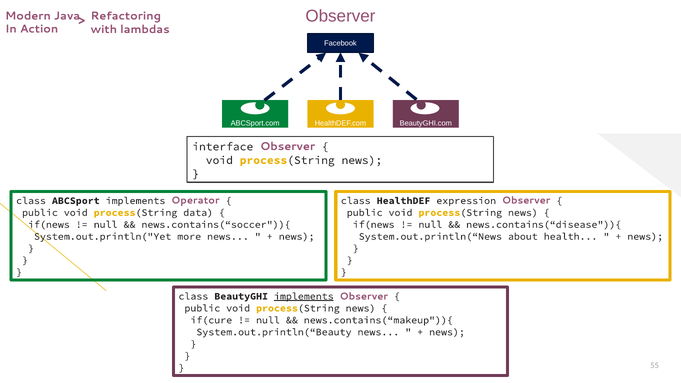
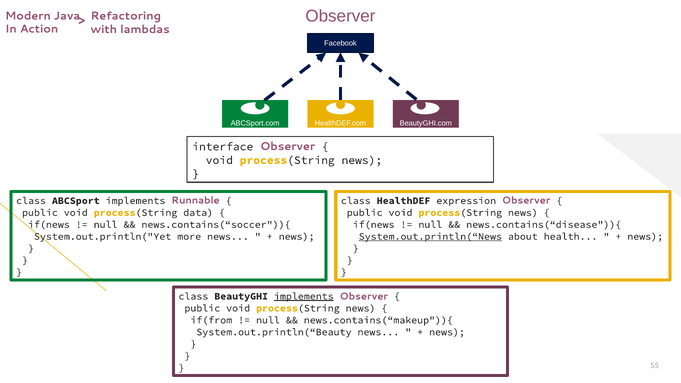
Operator: Operator -> Runnable
System.out.println(“News underline: none -> present
if(cure: if(cure -> if(from
